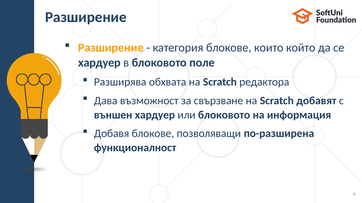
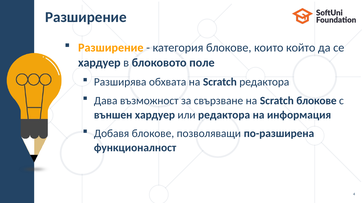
Scratch добавят: добавят -> блокове
или блоковото: блоковото -> редактора
